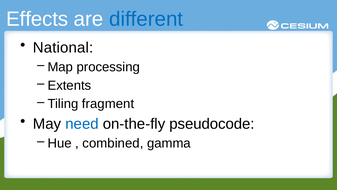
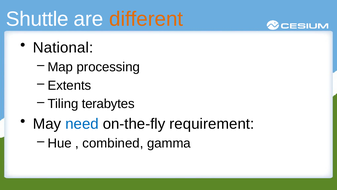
Effects: Effects -> Shuttle
different colour: blue -> orange
fragment: fragment -> terabytes
pseudocode: pseudocode -> requirement
